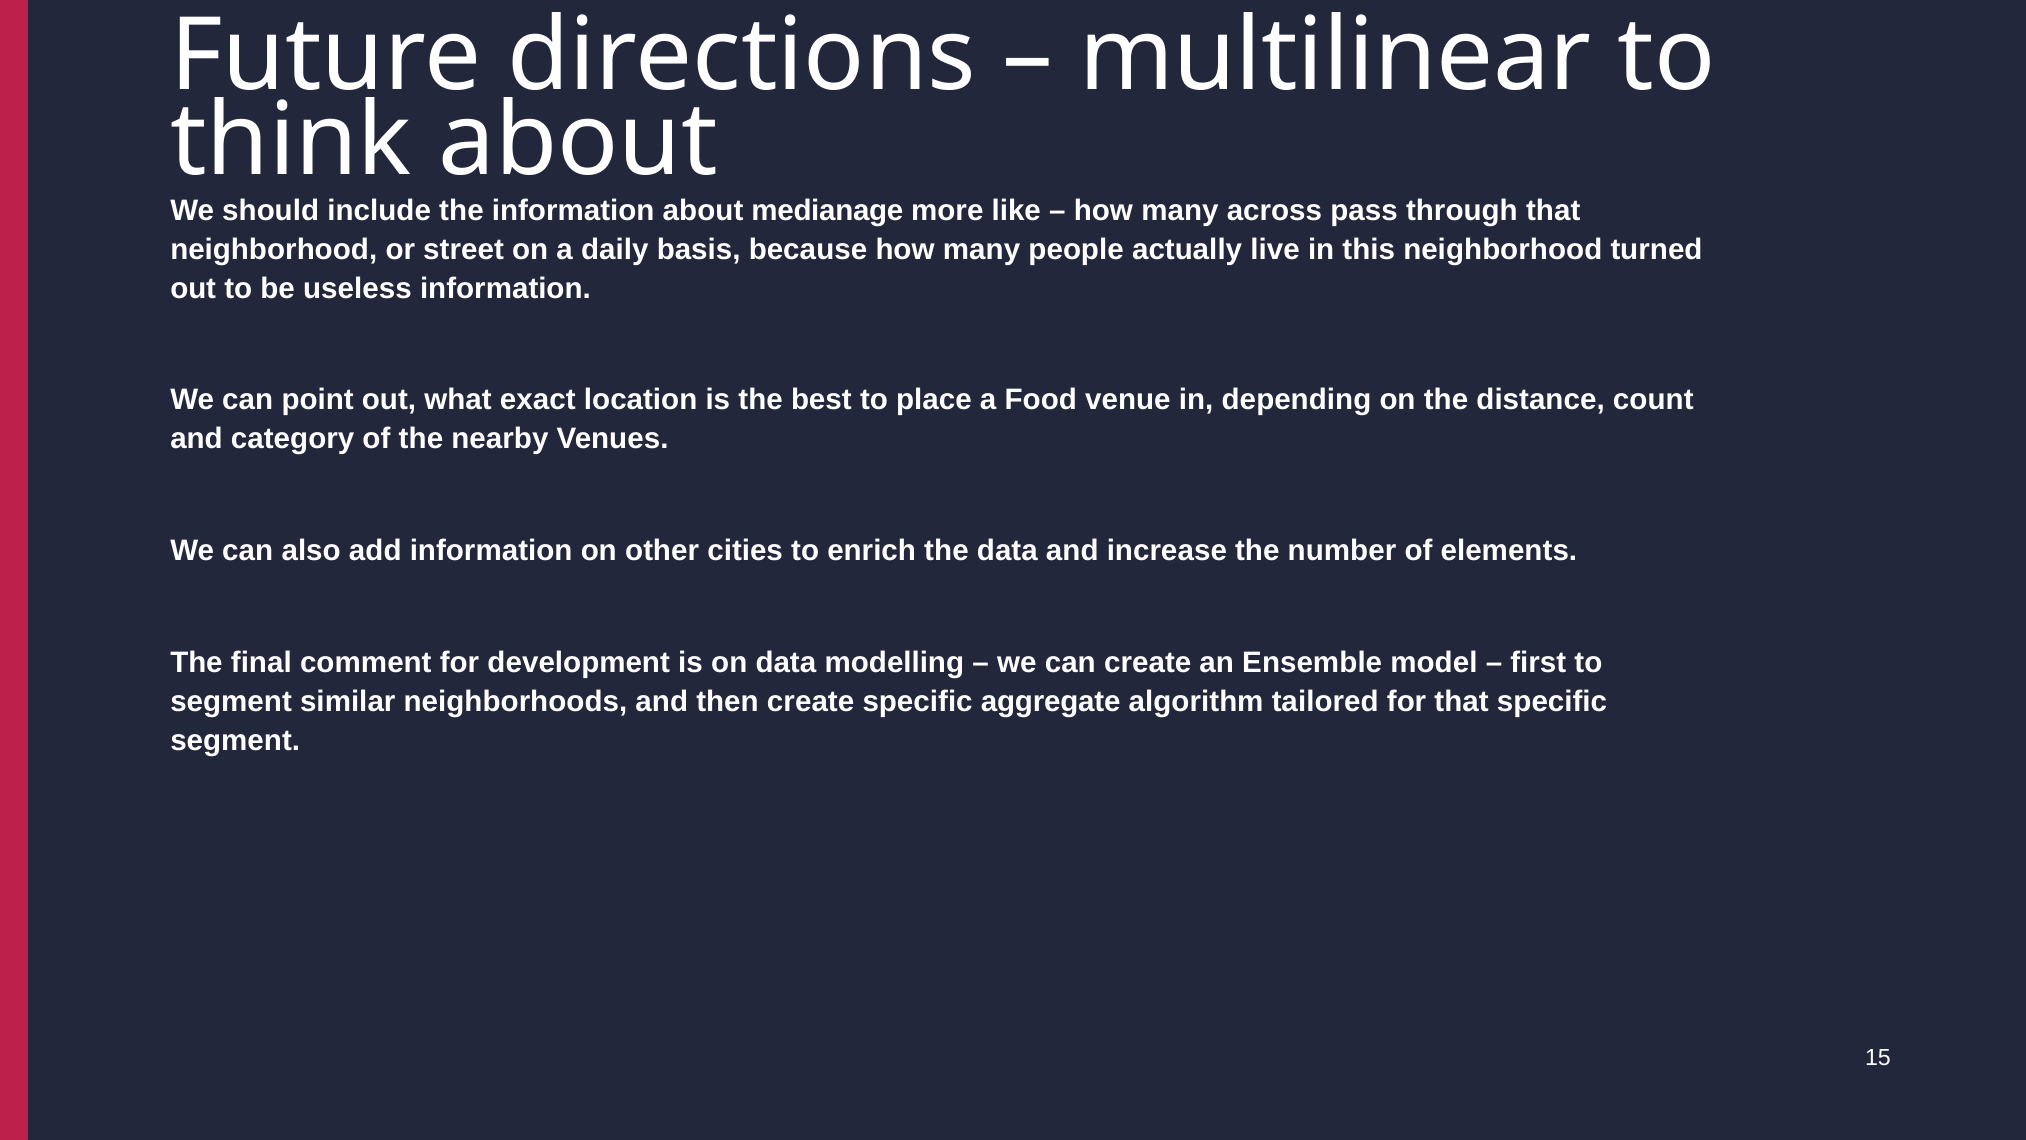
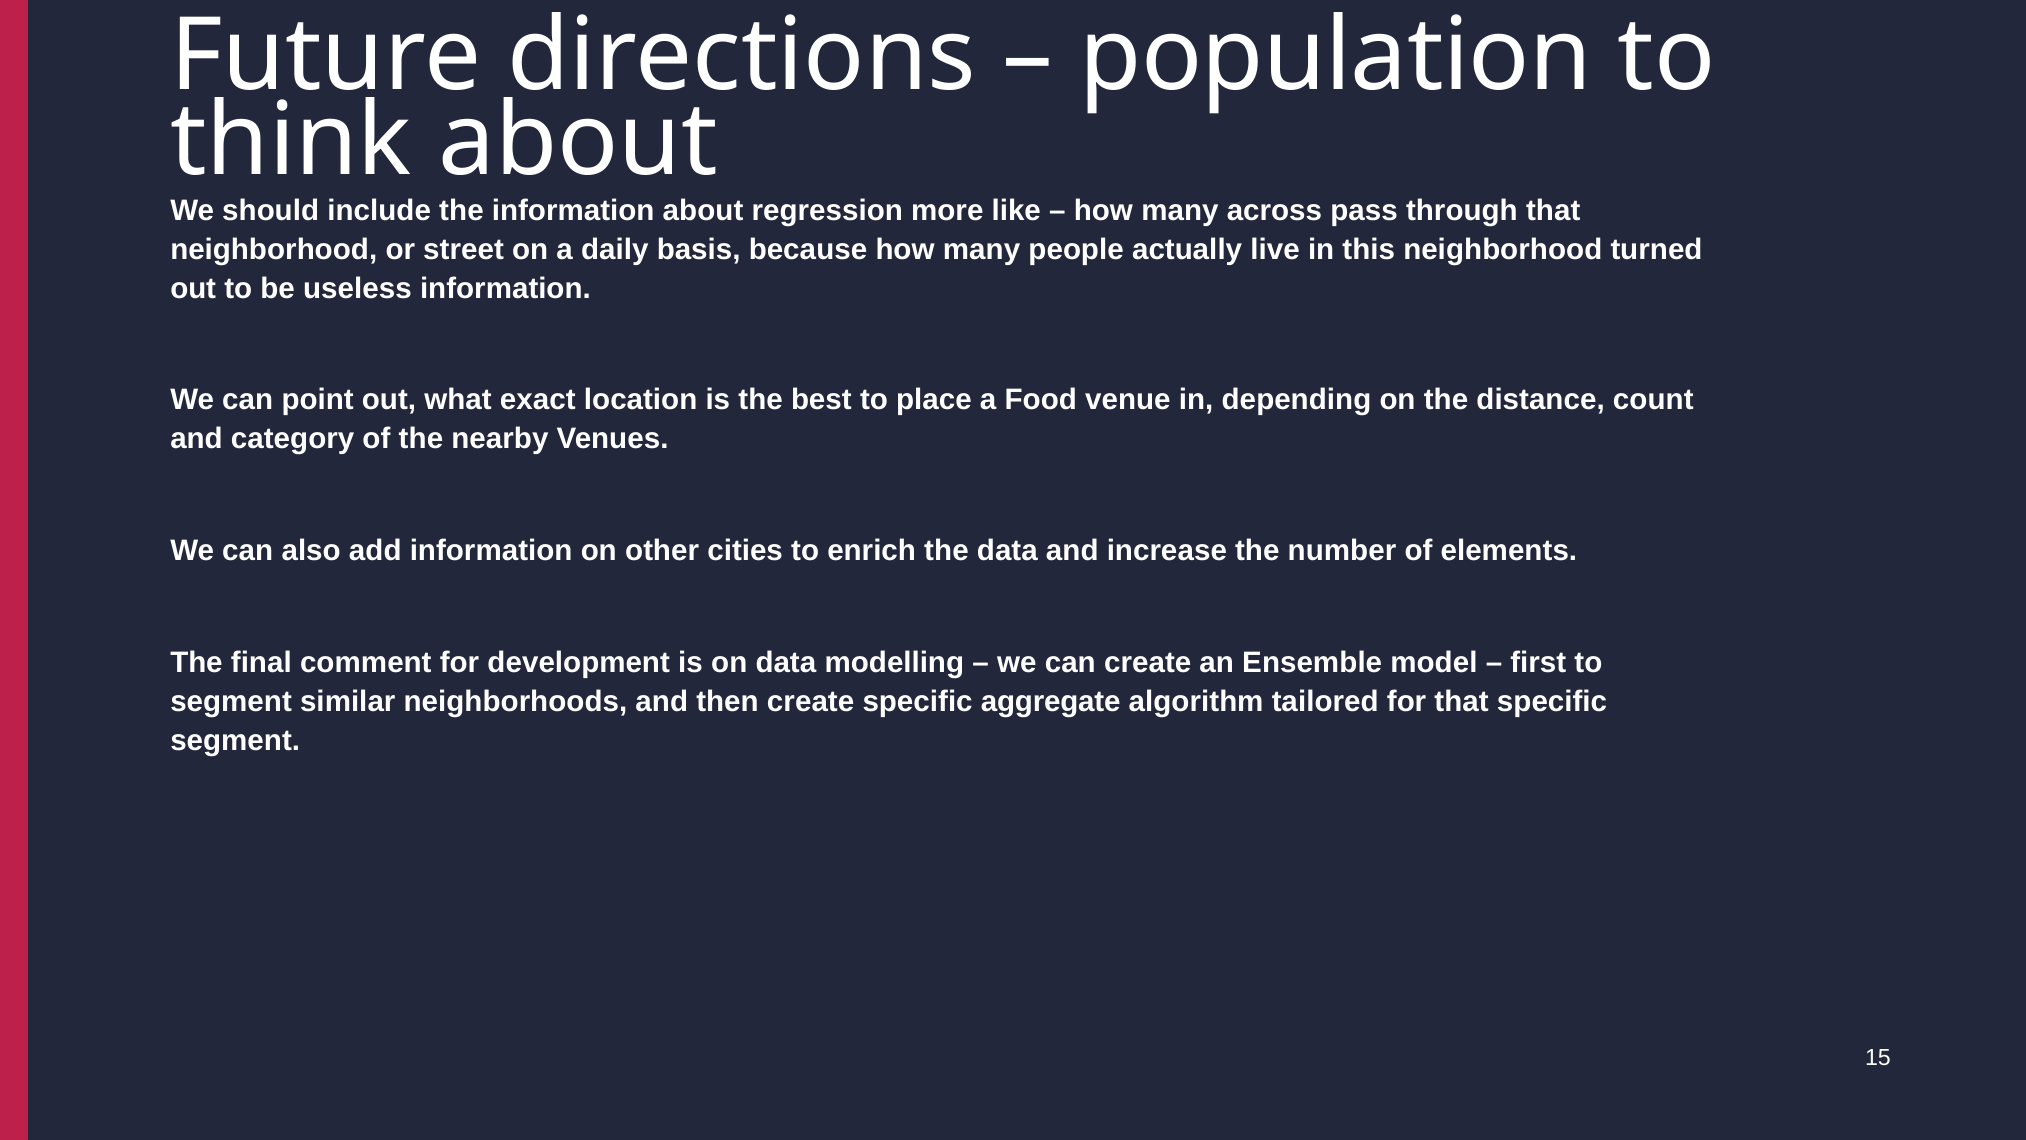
multilinear: multilinear -> population
medianage: medianage -> regression
